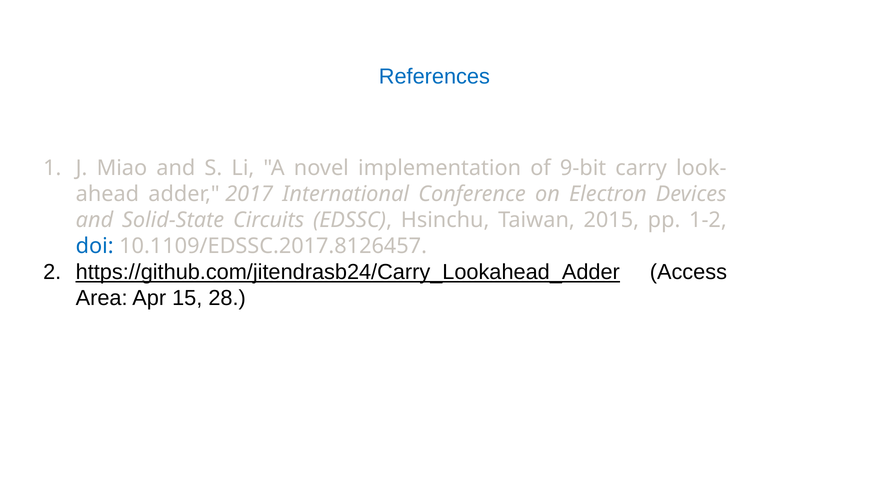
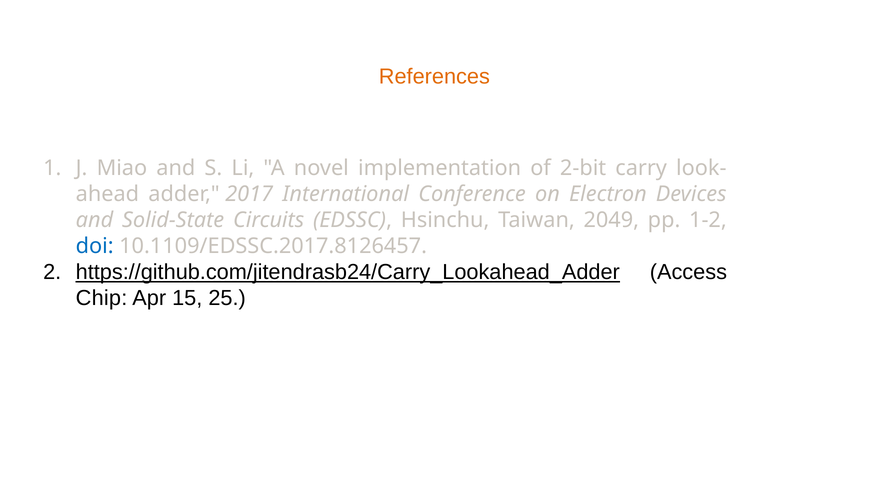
References colour: blue -> orange
9-bit: 9-bit -> 2-bit
2015: 2015 -> 2049
Area: Area -> Chip
28: 28 -> 25
